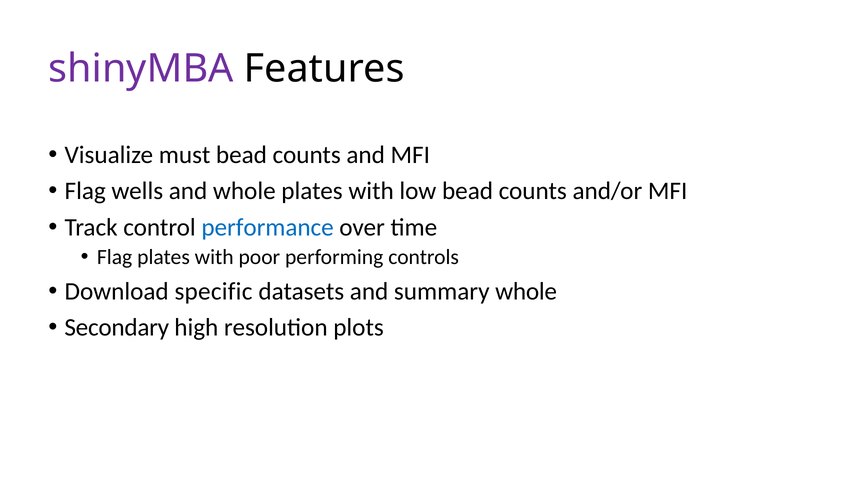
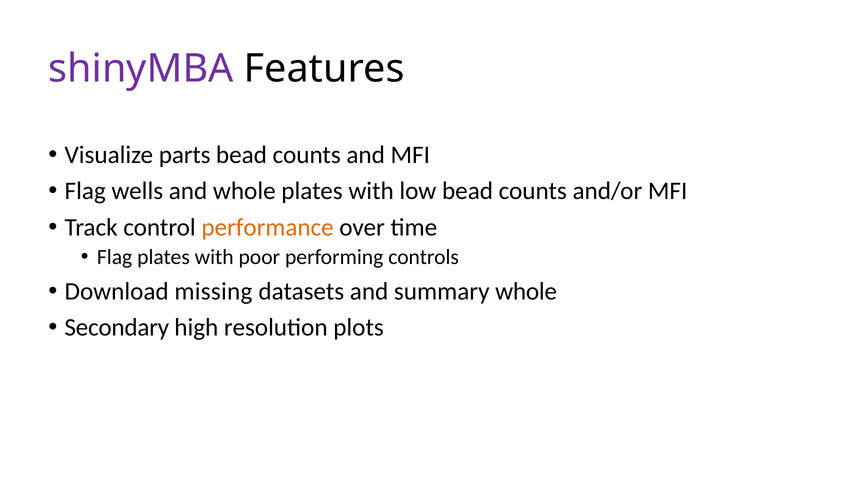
must: must -> parts
performance colour: blue -> orange
specific: specific -> missing
